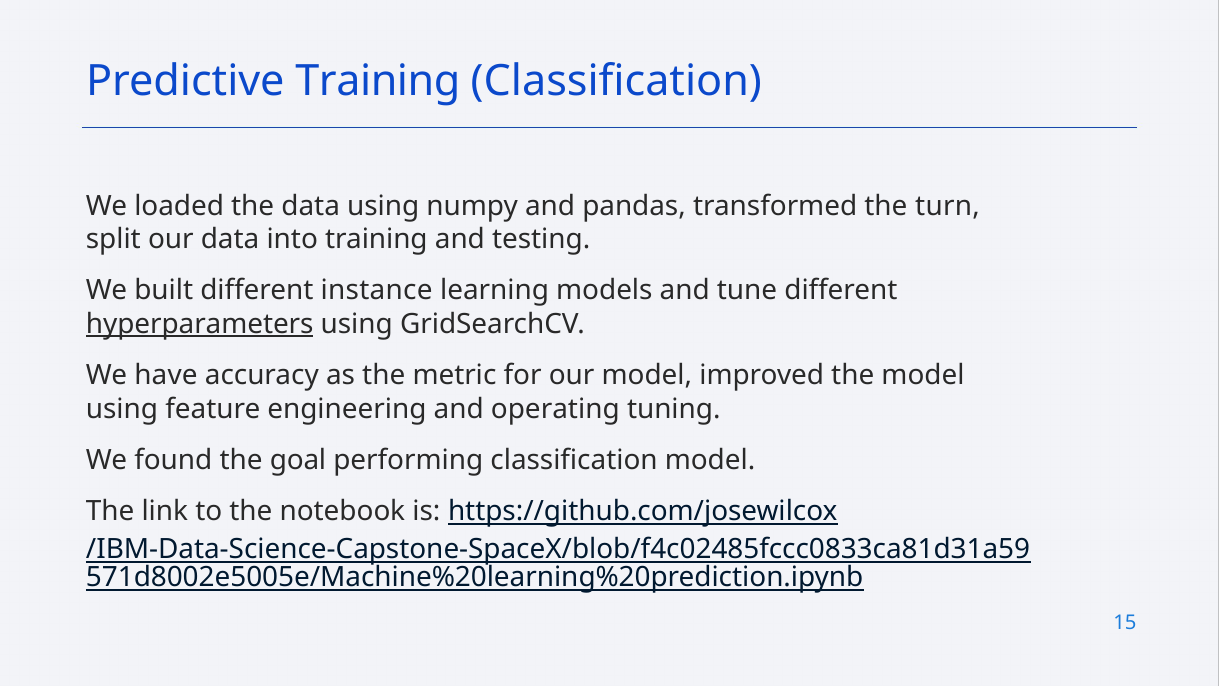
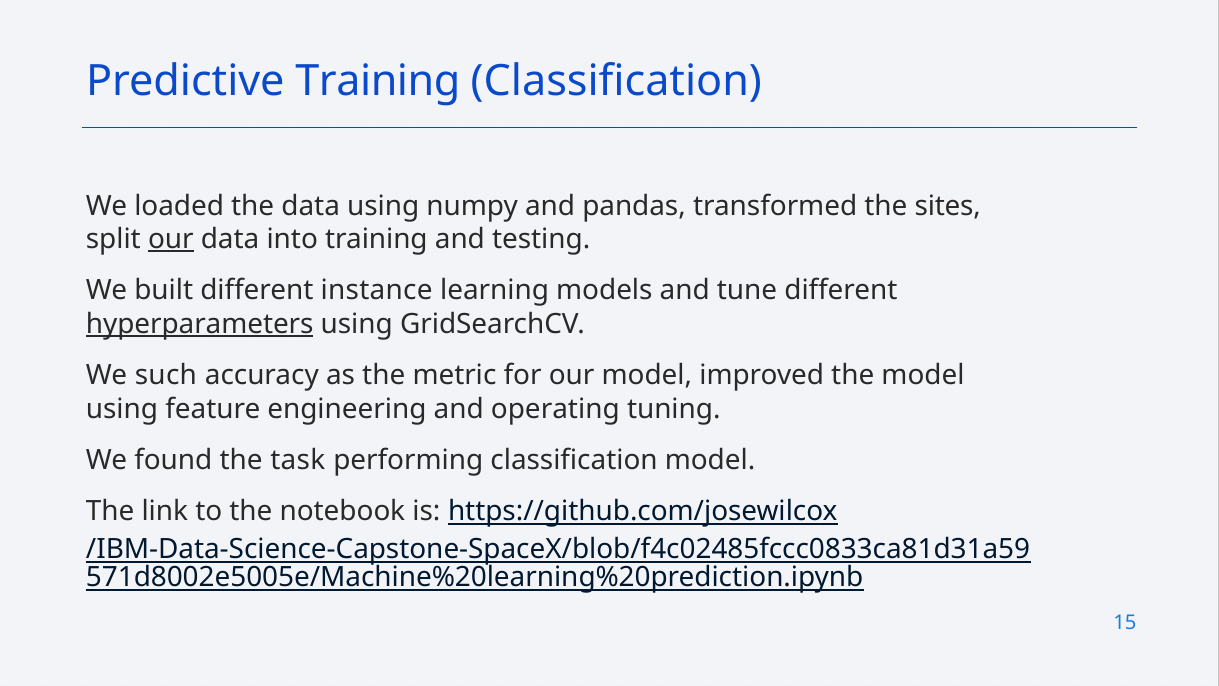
turn: turn -> sites
our at (171, 239) underline: none -> present
have: have -> such
goal: goal -> task
